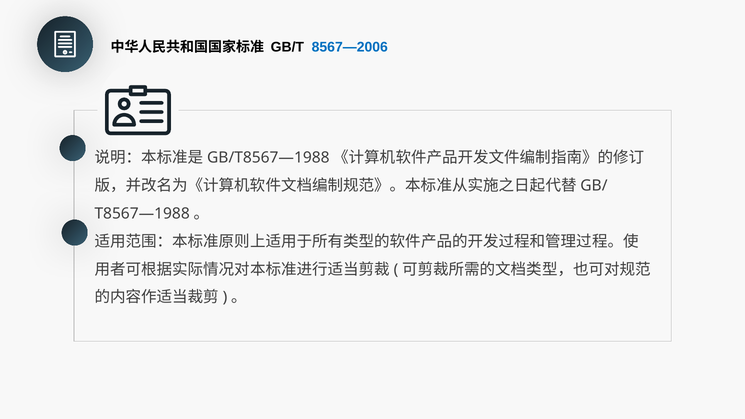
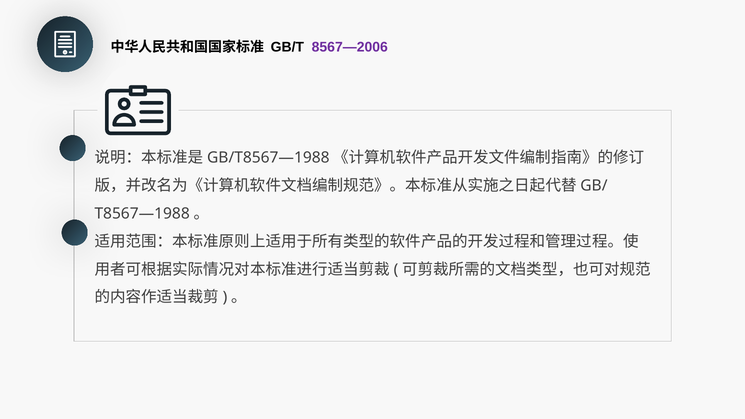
8567—2006 colour: blue -> purple
